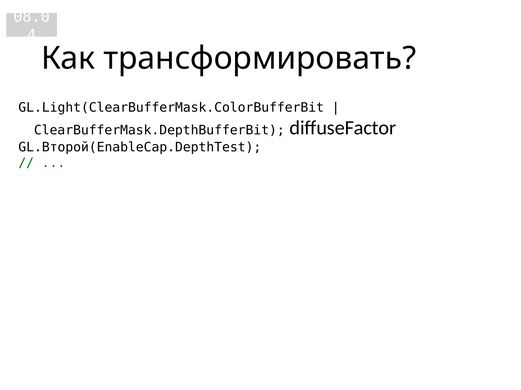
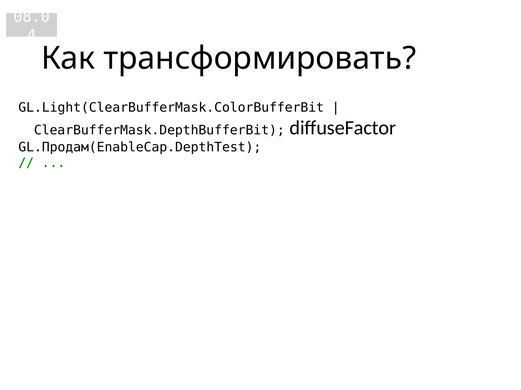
GL.Второй(EnableCap.DepthTest: GL.Второй(EnableCap.DepthTest -> GL.Продам(EnableCap.DepthTest
